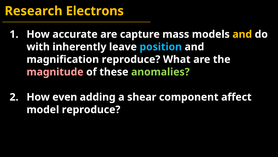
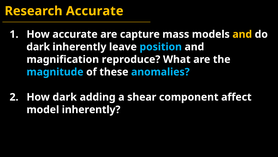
Research Electrons: Electrons -> Accurate
with at (38, 47): with -> dark
magnitude colour: pink -> light blue
anomalies colour: light green -> light blue
How even: even -> dark
model reproduce: reproduce -> inherently
